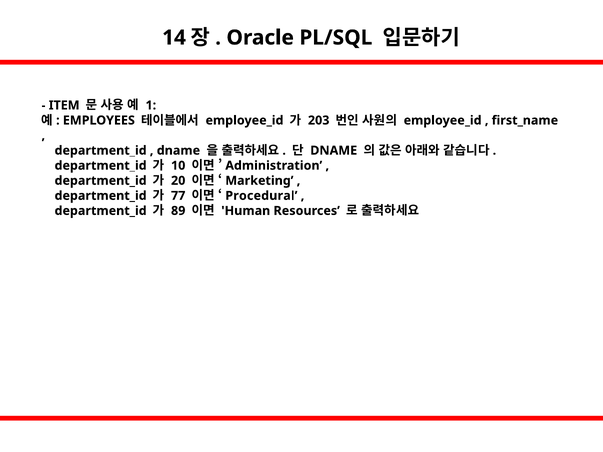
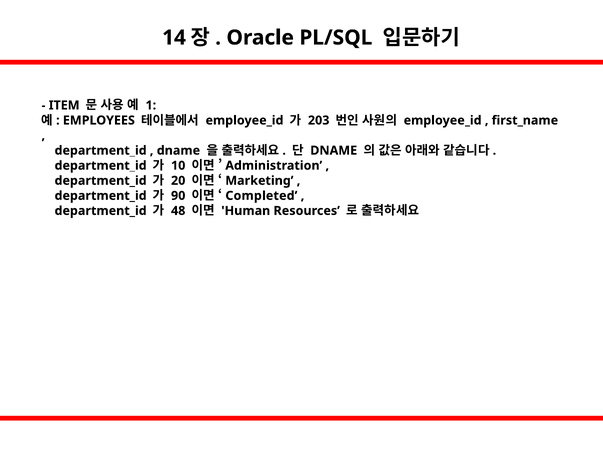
77: 77 -> 90
Procedural: Procedural -> Completed
89: 89 -> 48
